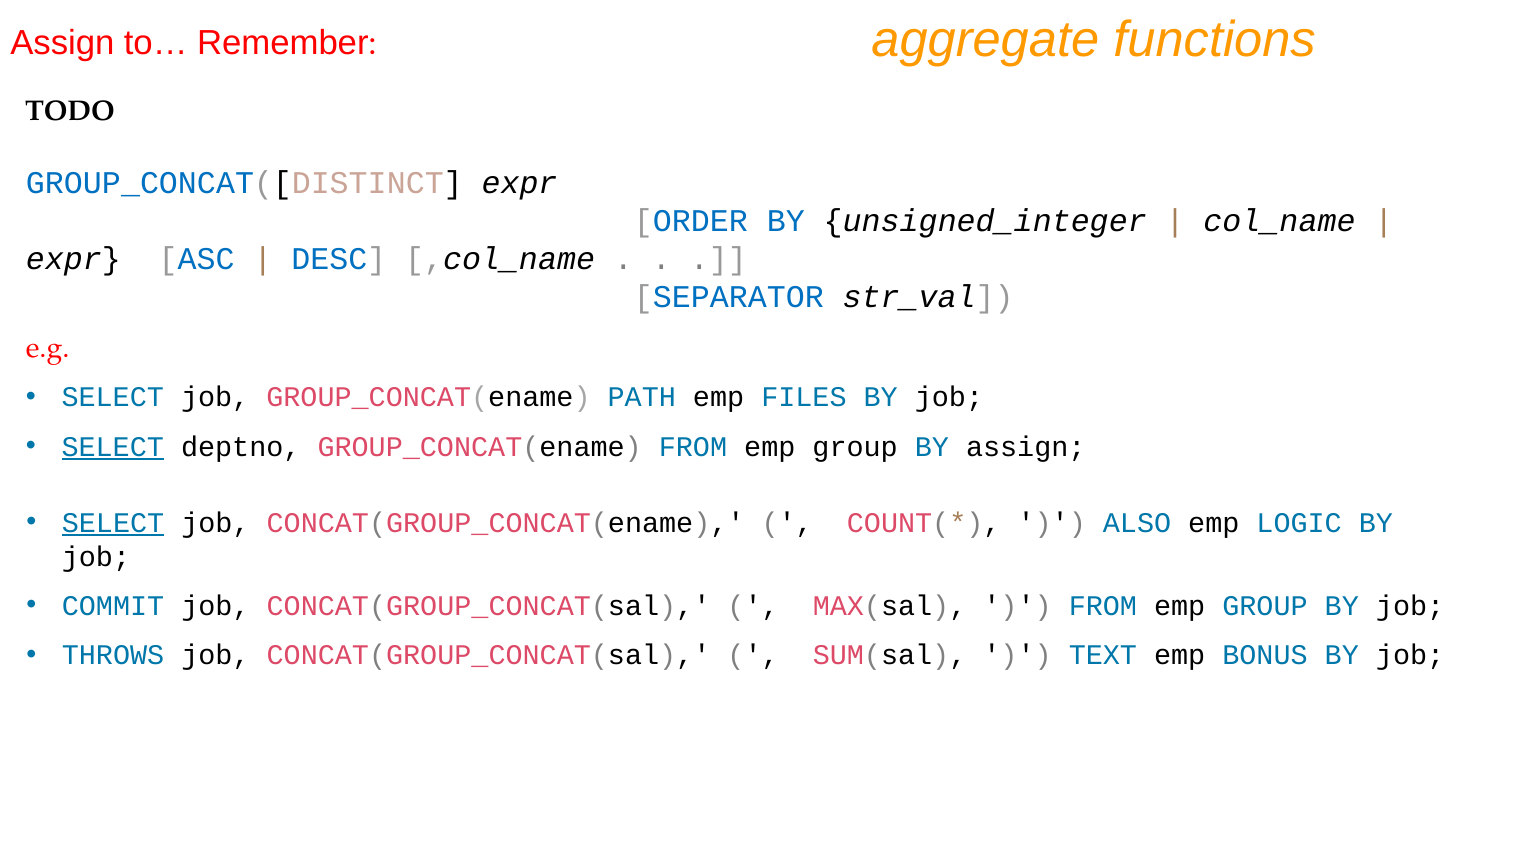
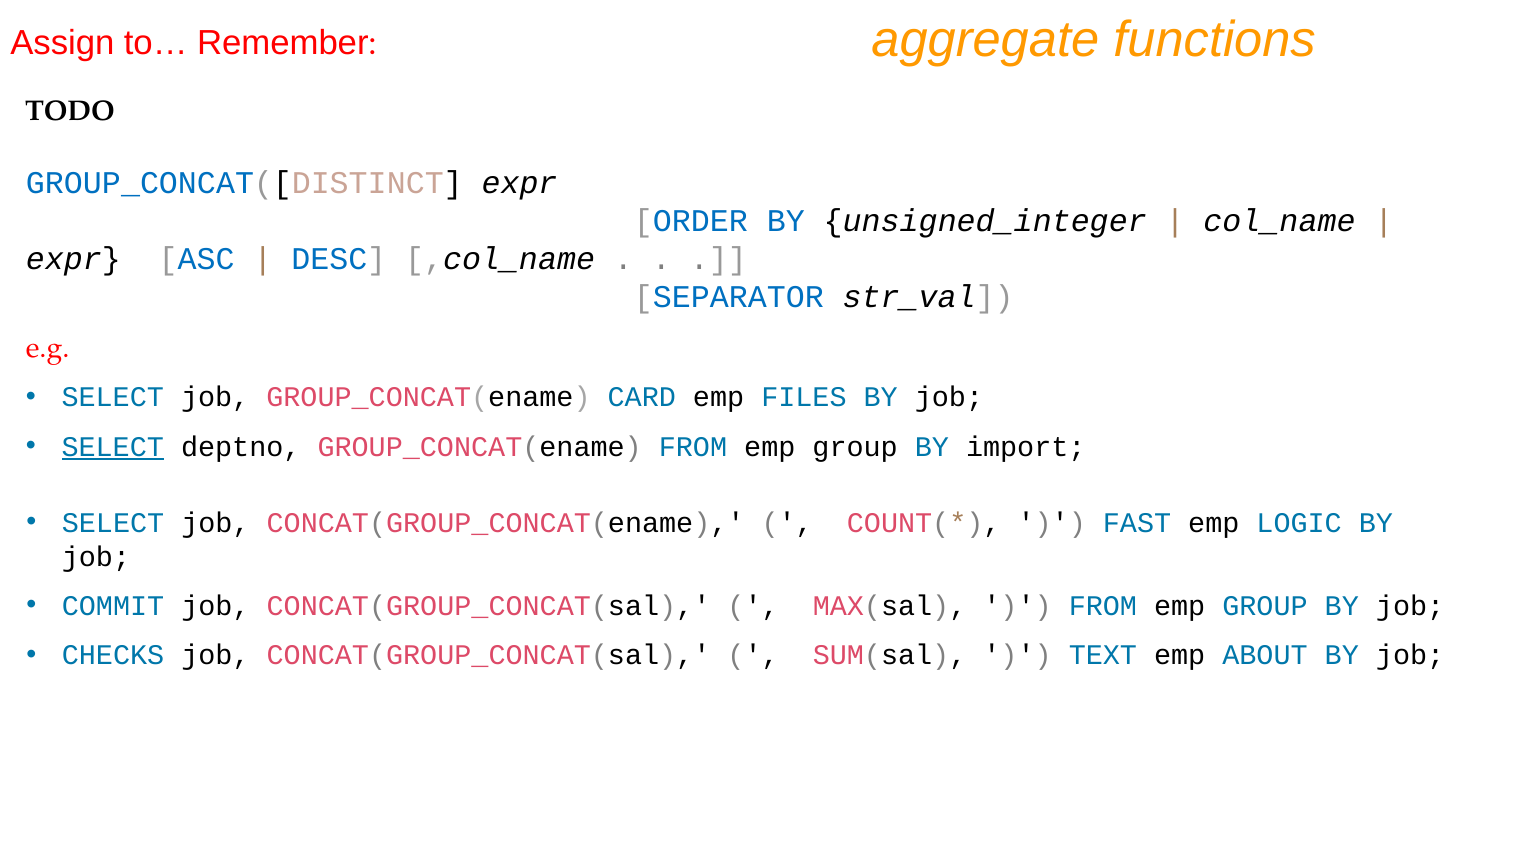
PATH: PATH -> CARD
BY assign: assign -> import
SELECT at (113, 523) underline: present -> none
ALSO: ALSO -> FAST
THROWS: THROWS -> CHECKS
BONUS: BONUS -> ABOUT
